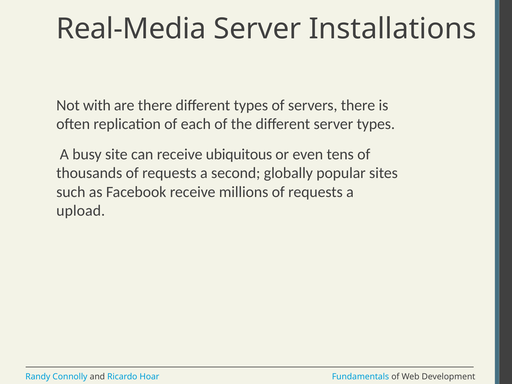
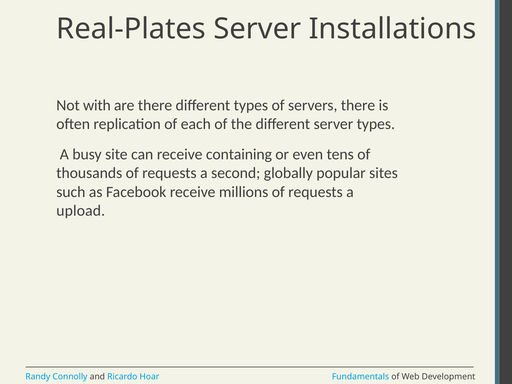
Real-Media: Real-Media -> Real-Plates
ubiquitous: ubiquitous -> containing
